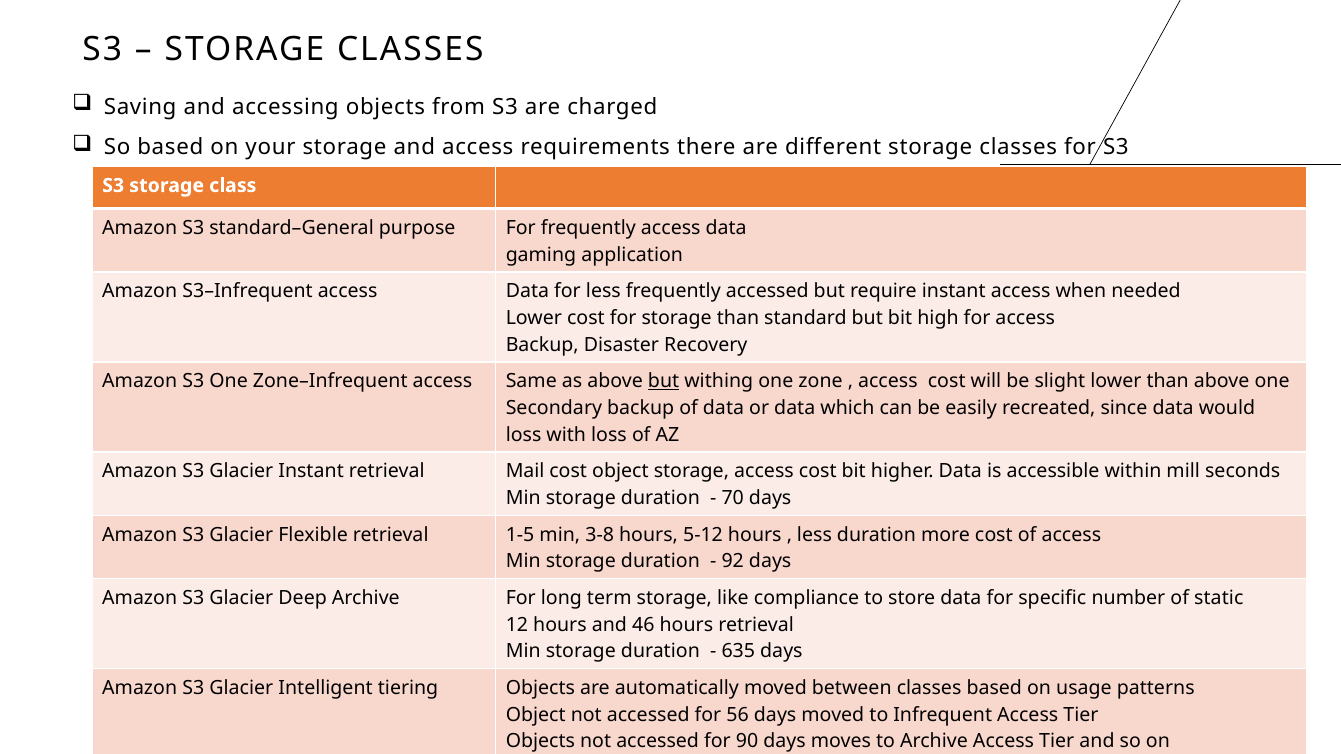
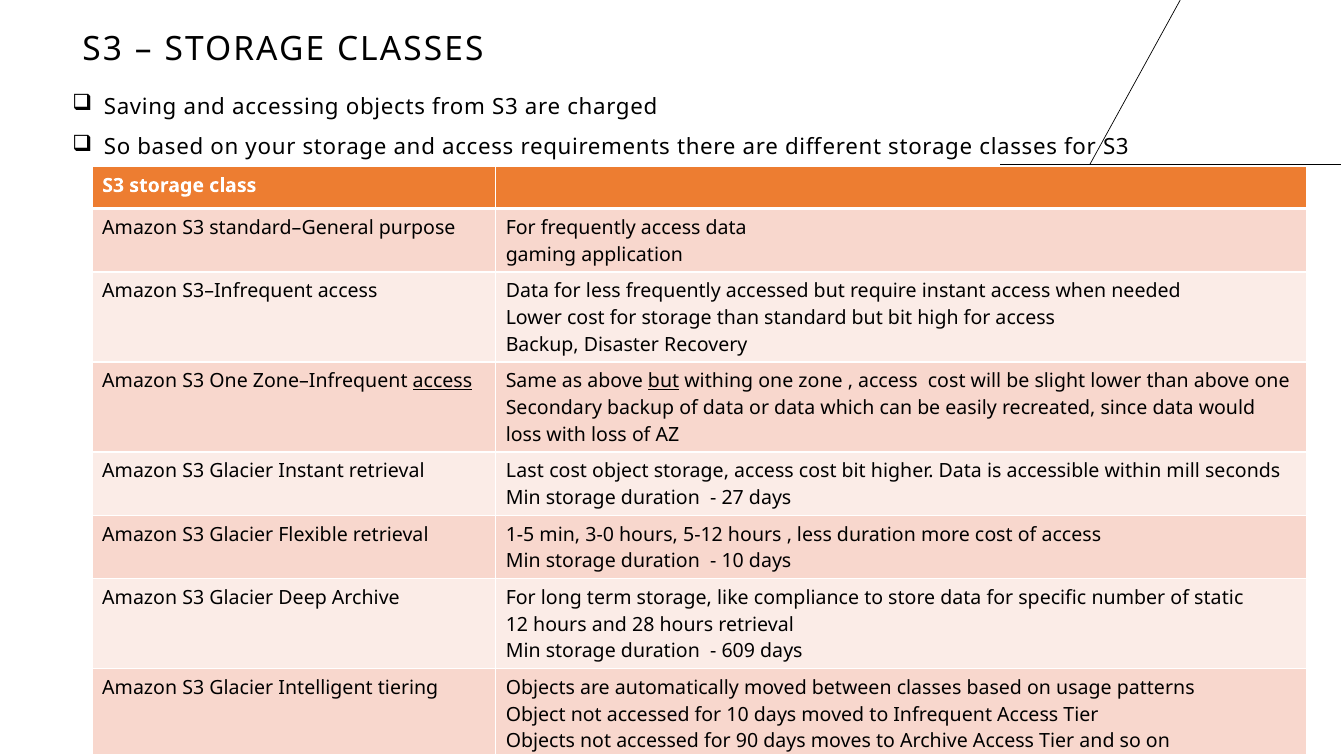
access at (442, 382) underline: none -> present
Mail: Mail -> Last
70: 70 -> 27
3-8: 3-8 -> 3-0
92 at (733, 562): 92 -> 10
46: 46 -> 28
635: 635 -> 609
for 56: 56 -> 10
